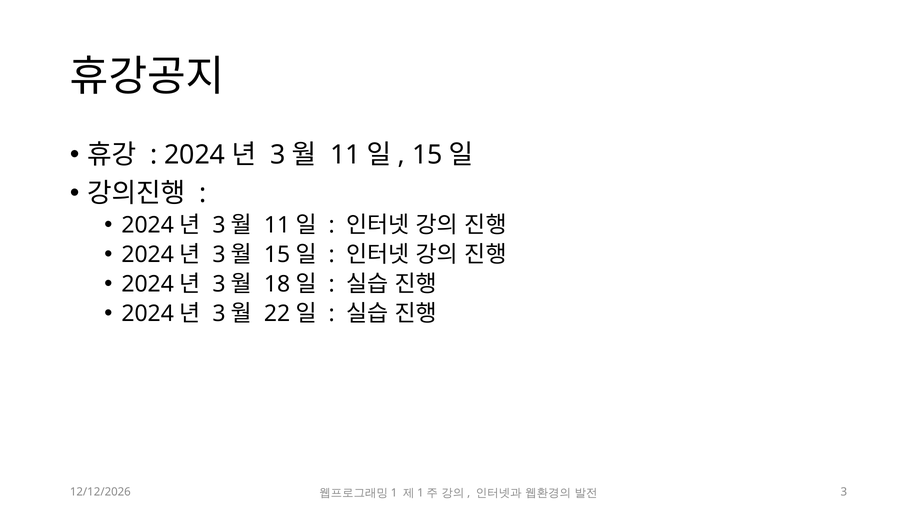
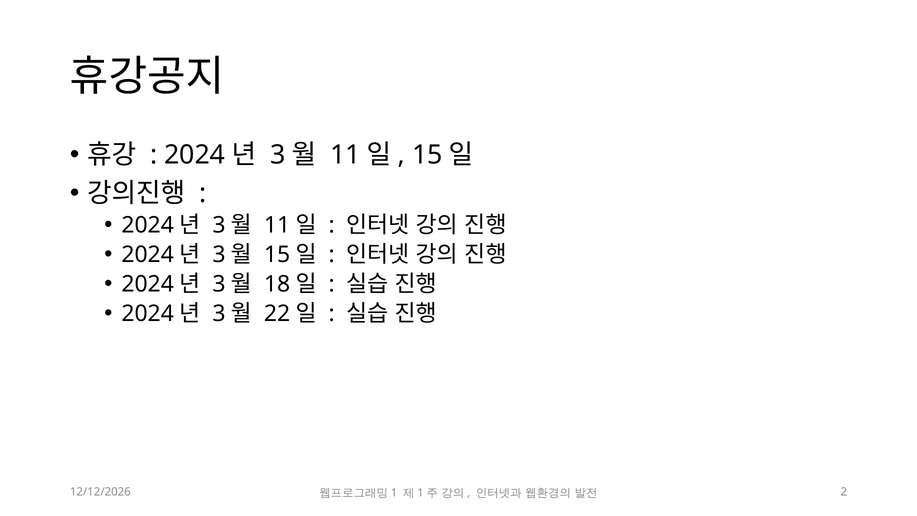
3 at (844, 492): 3 -> 2
